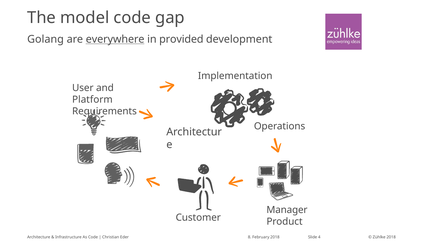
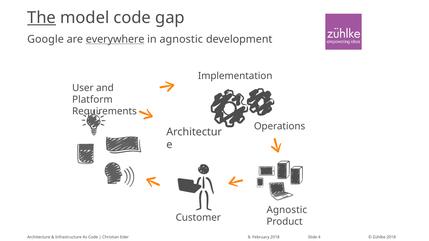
The underline: none -> present
Golang: Golang -> Google
in provided: provided -> agnostic
Manager at (287, 210): Manager -> Agnostic
